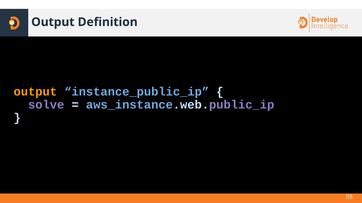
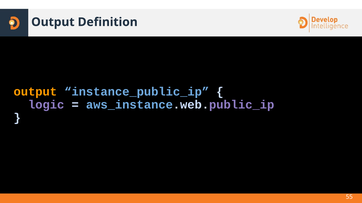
solve: solve -> logic
